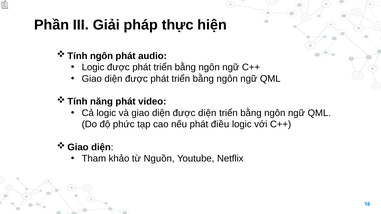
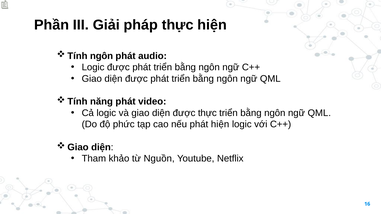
được diện: diện -> thực
phát điều: điều -> hiện
